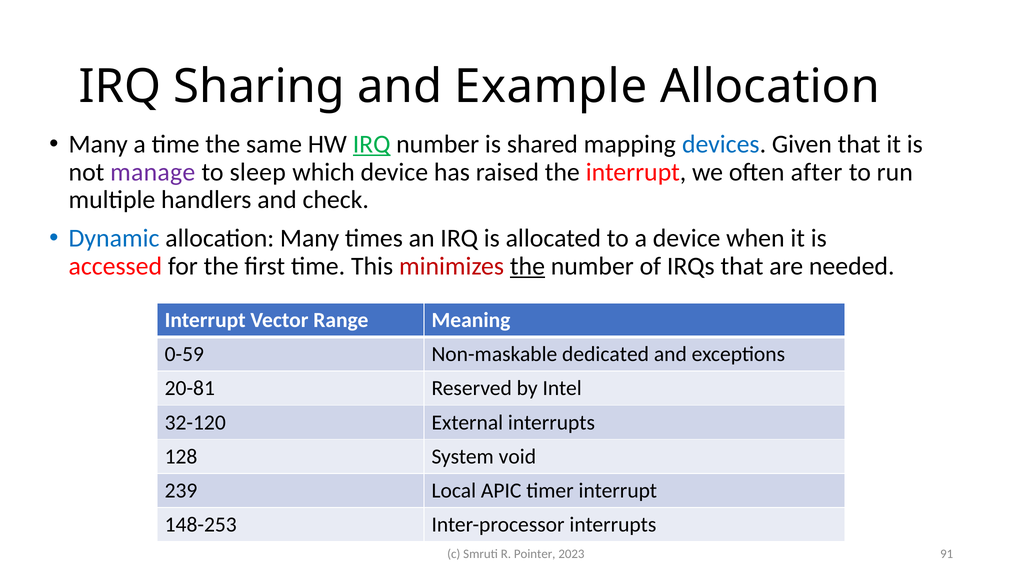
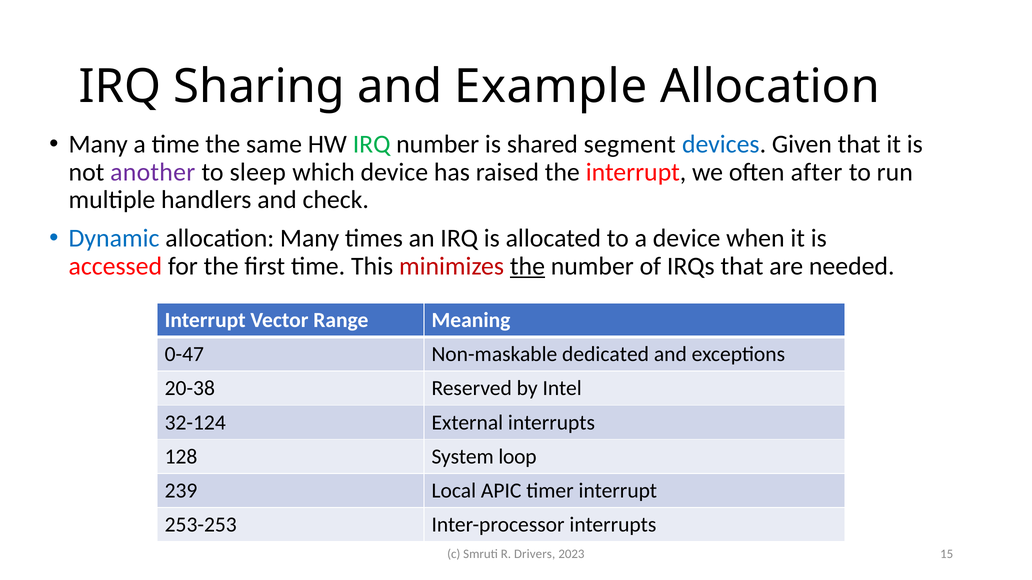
IRQ at (372, 144) underline: present -> none
mapping: mapping -> segment
manage: manage -> another
0-59: 0-59 -> 0-47
20-81: 20-81 -> 20-38
32-120: 32-120 -> 32-124
void: void -> loop
148-253: 148-253 -> 253-253
Pointer: Pointer -> Drivers
91: 91 -> 15
